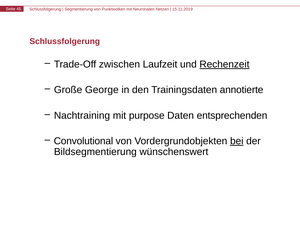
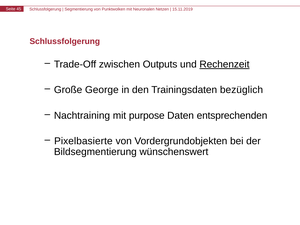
Laufzeit: Laufzeit -> Outputs
annotierte: annotierte -> bezüglich
Convolutional: Convolutional -> Pixelbasierte
bei underline: present -> none
